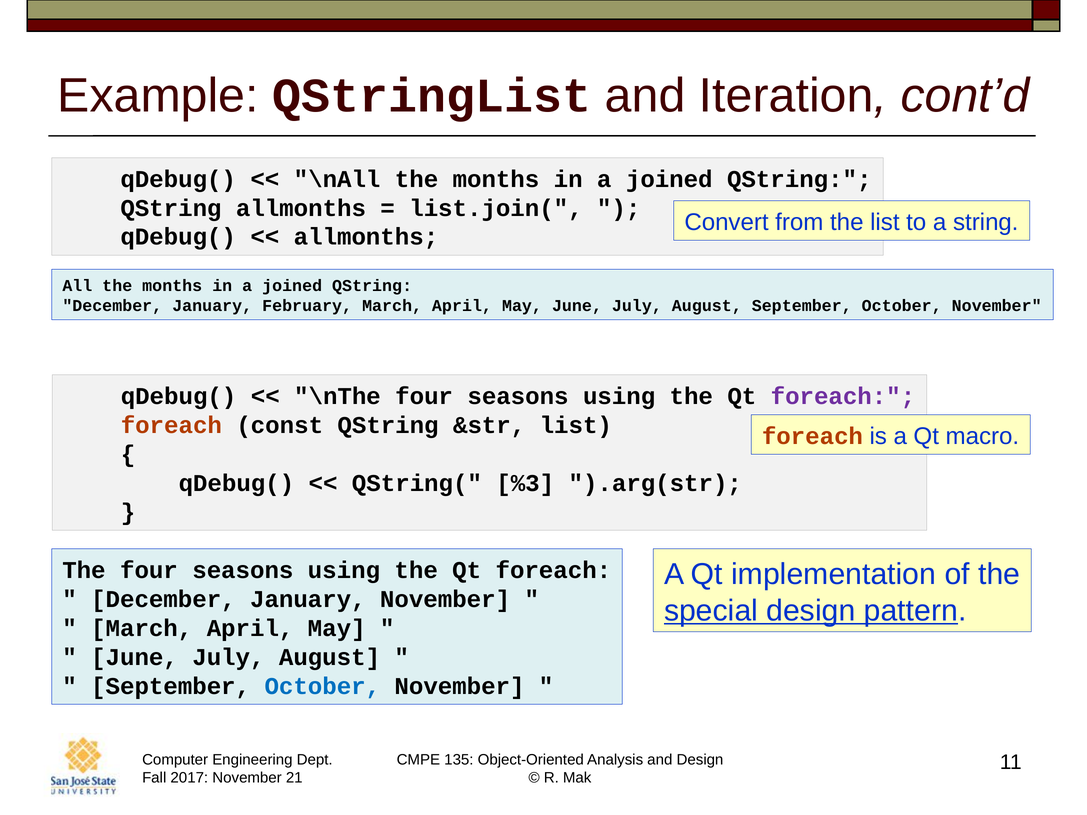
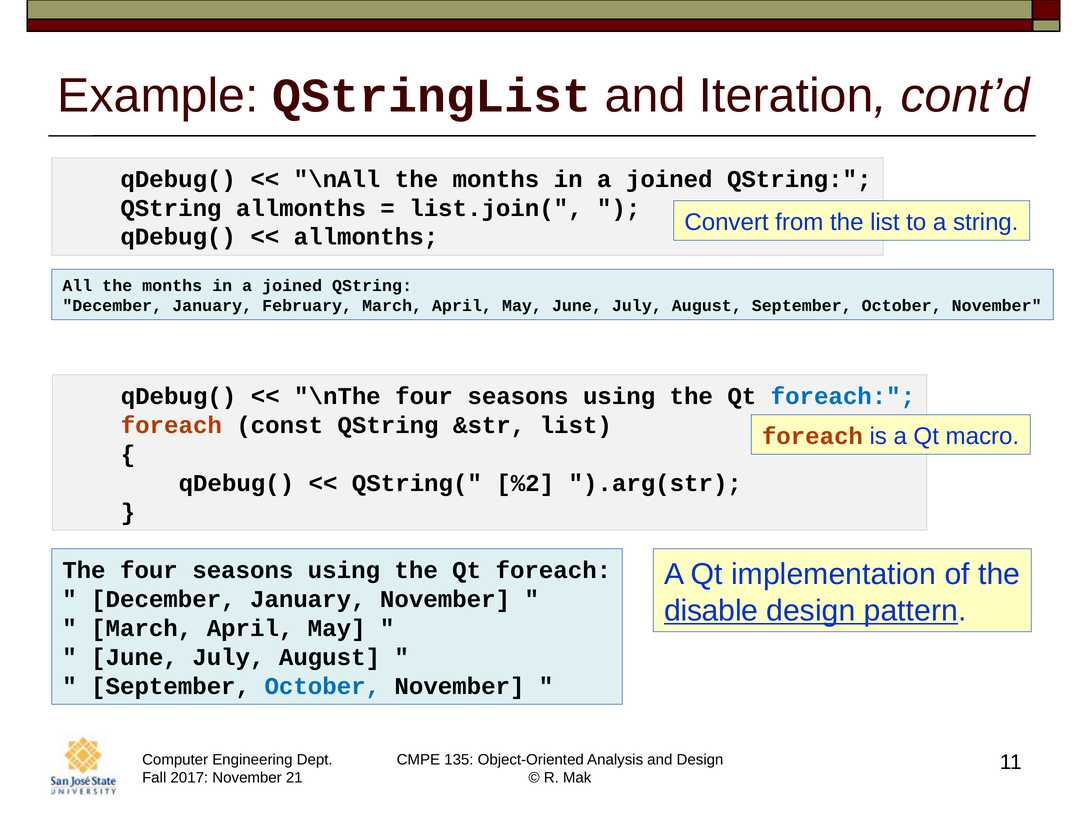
foreach at (843, 397) colour: purple -> blue
%3: %3 -> %2
special: special -> disable
